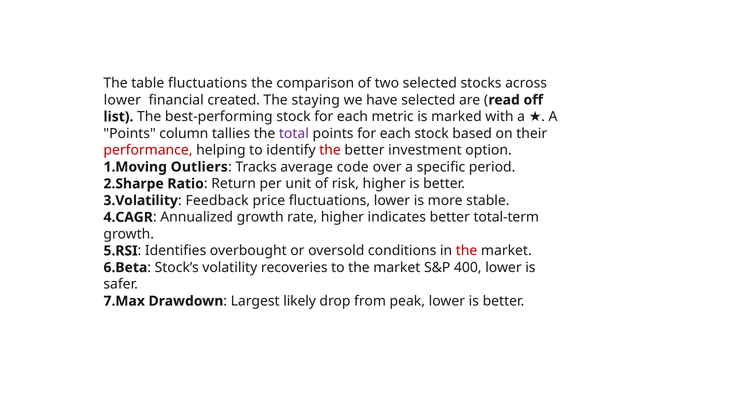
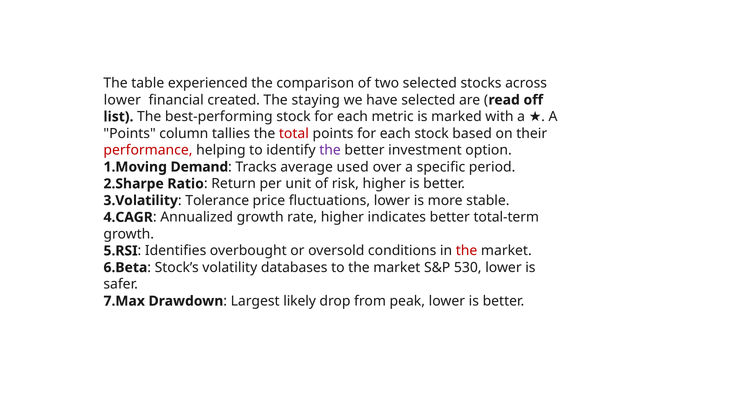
table fluctuations: fluctuations -> experienced
total colour: purple -> red
the at (330, 150) colour: red -> purple
Outliers: Outliers -> Demand
code: code -> used
Feedback: Feedback -> Tolerance
recoveries: recoveries -> databases
400: 400 -> 530
